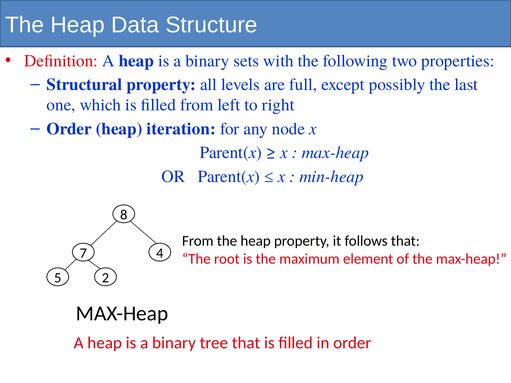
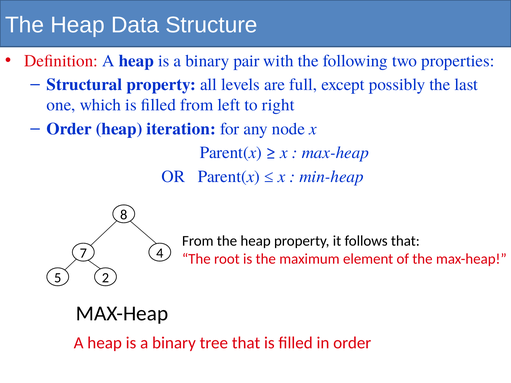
sets: sets -> pair
